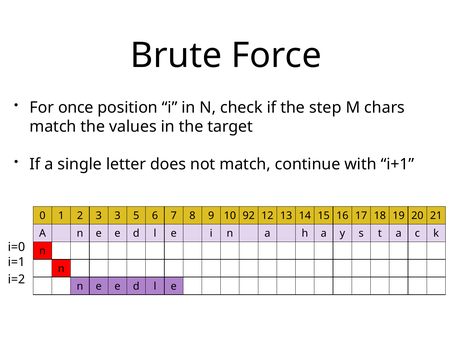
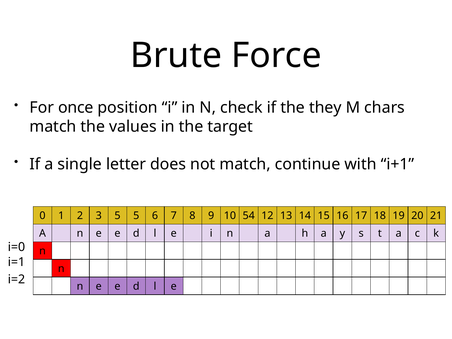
step: step -> they
3 3: 3 -> 5
92: 92 -> 54
